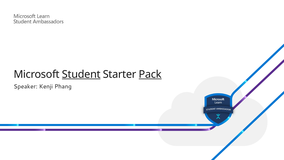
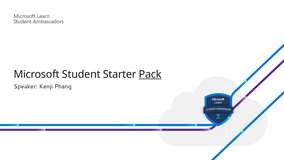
Student underline: present -> none
